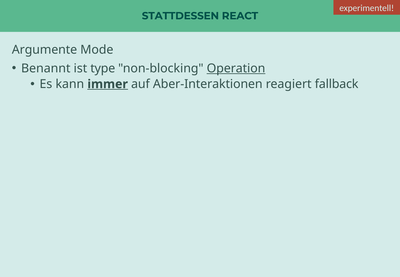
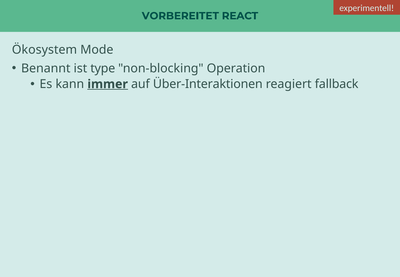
STATTDESSEN: STATTDESSEN -> VORBEREITET
Argumente: Argumente -> Ökosystem
Operation underline: present -> none
Aber-Interaktionen: Aber-Interaktionen -> Über-Interaktionen
